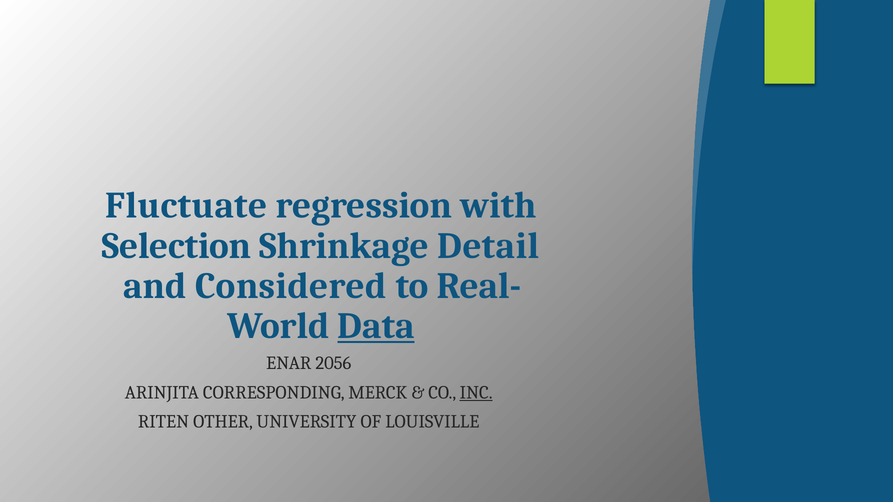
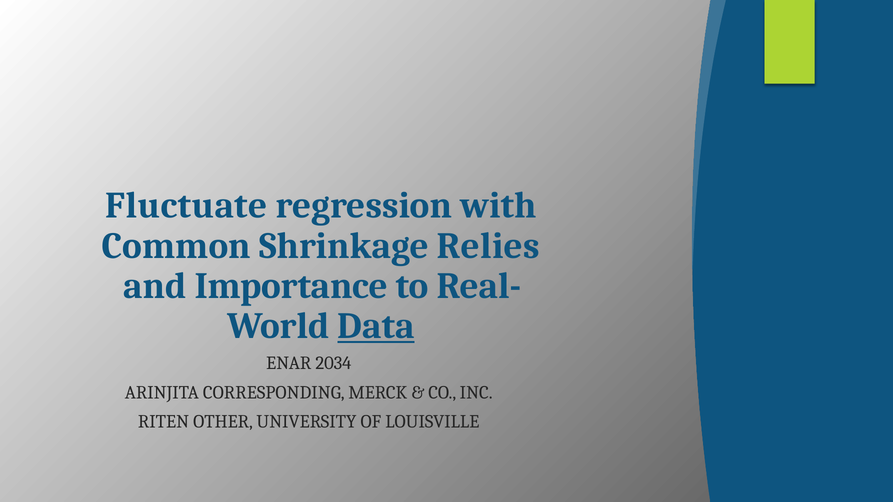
Selection: Selection -> Common
Detail: Detail -> Relies
Considered: Considered -> Importance
2056: 2056 -> 2034
INC underline: present -> none
